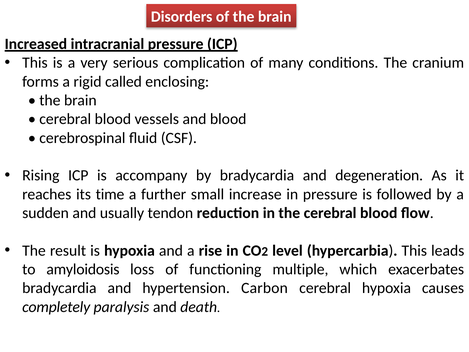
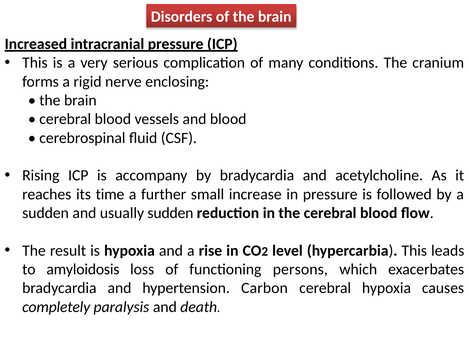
called: called -> nerve
degeneration: degeneration -> acetylcholine
usually tendon: tendon -> sudden
multiple: multiple -> persons
